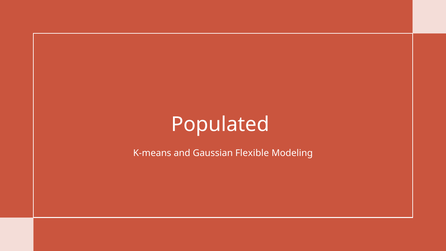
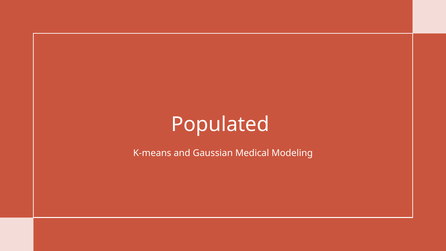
Flexible: Flexible -> Medical
